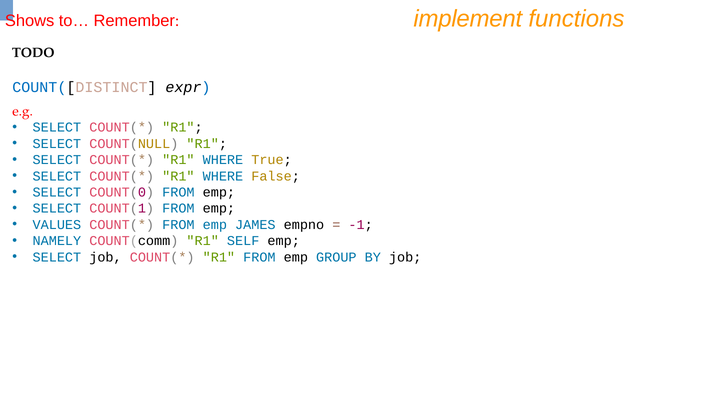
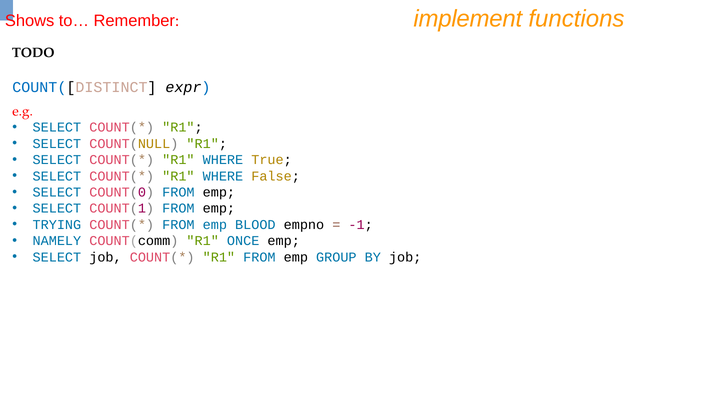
VALUES: VALUES -> TRYING
JAMES: JAMES -> BLOOD
SELF: SELF -> ONCE
